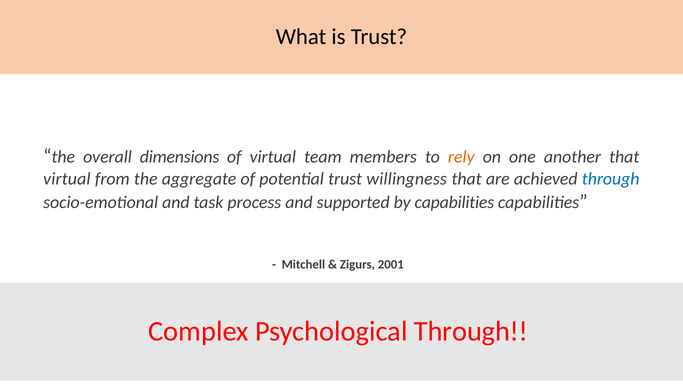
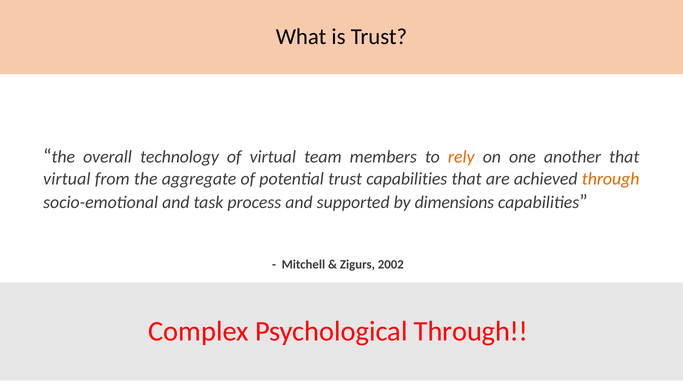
dimensions: dimensions -> technology
trust willingness: willingness -> capabilities
through at (611, 179) colour: blue -> orange
by capabilities: capabilities -> dimensions
2001: 2001 -> 2002
